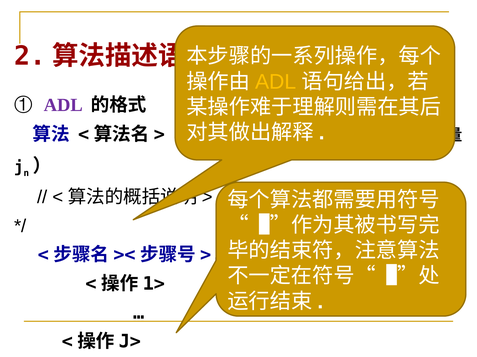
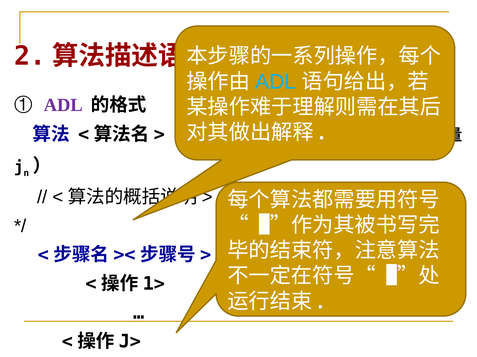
ADL at (276, 82) colour: yellow -> light blue
